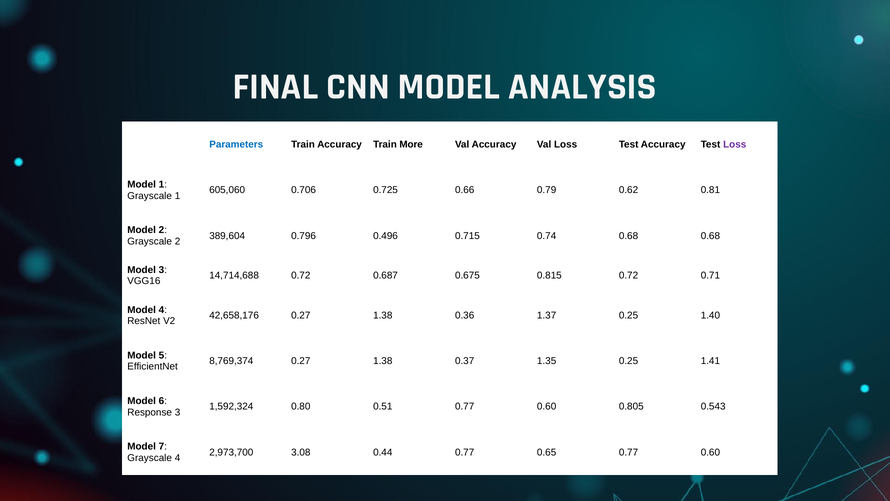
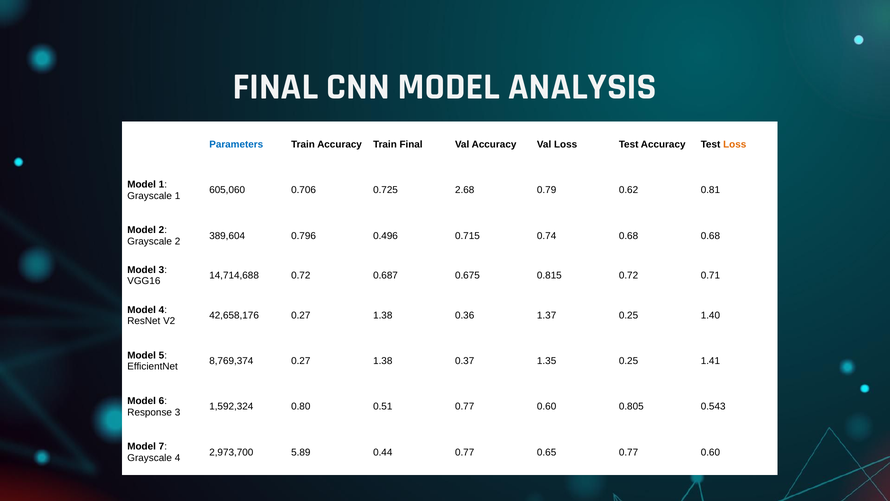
Train More: More -> Final
Loss at (735, 145) colour: purple -> orange
0.66: 0.66 -> 2.68
3.08: 3.08 -> 5.89
